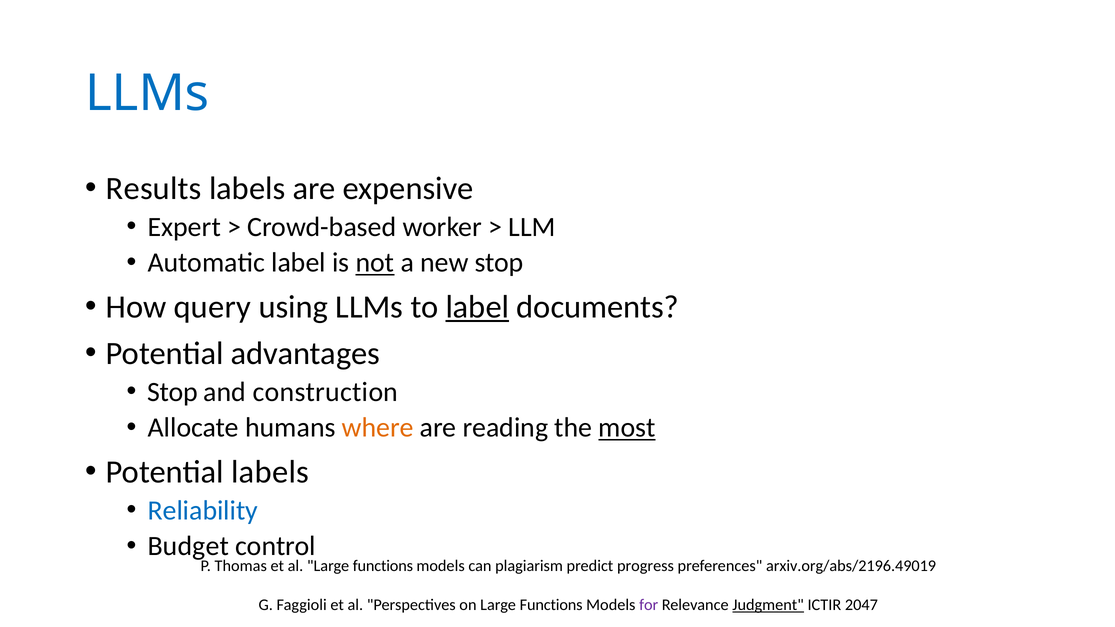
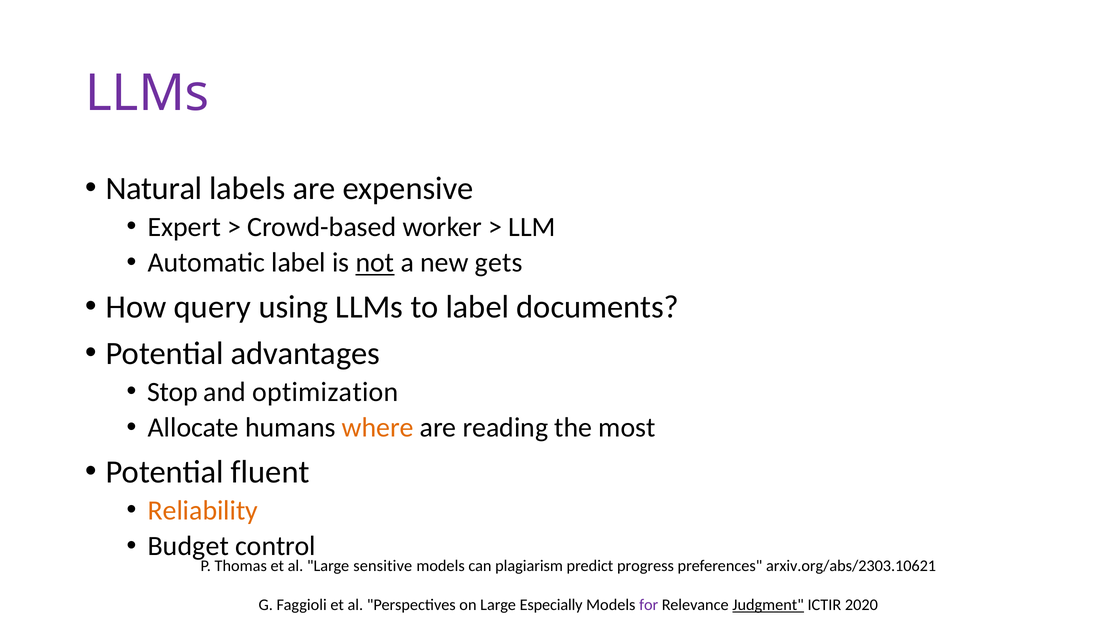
LLMs at (147, 94) colour: blue -> purple
Results: Results -> Natural
new stop: stop -> gets
label at (477, 307) underline: present -> none
construction: construction -> optimization
most underline: present -> none
Potential labels: labels -> fluent
Reliability colour: blue -> orange
al Large functions: functions -> sensitive
arxiv.org/abs/2196.49019: arxiv.org/abs/2196.49019 -> arxiv.org/abs/2303.10621
on Large Functions: Functions -> Especially
2047: 2047 -> 2020
